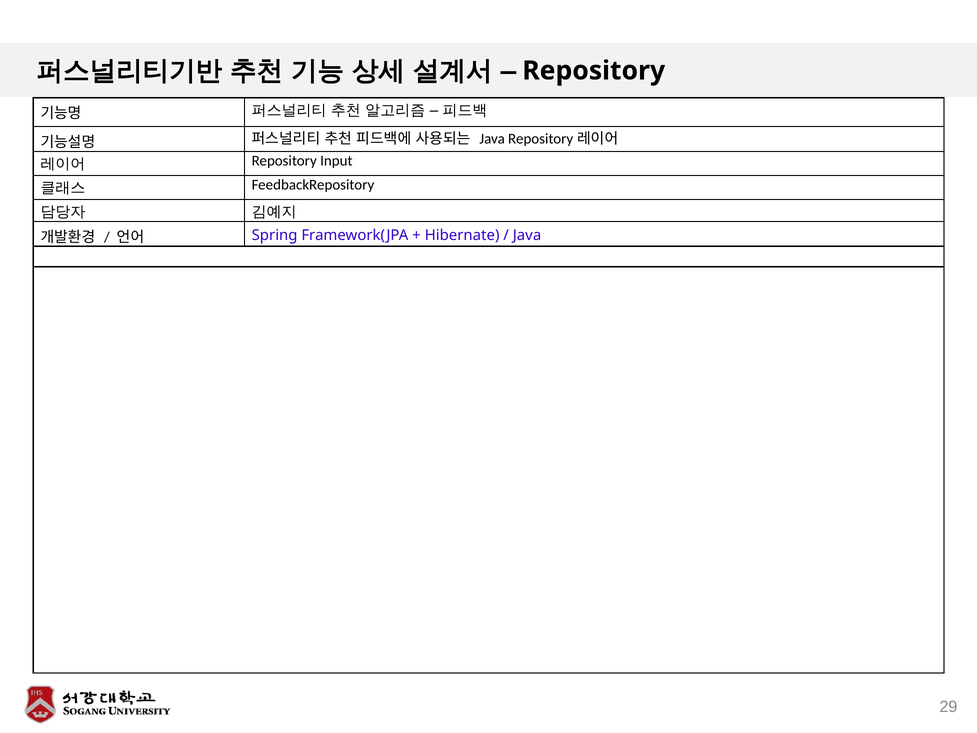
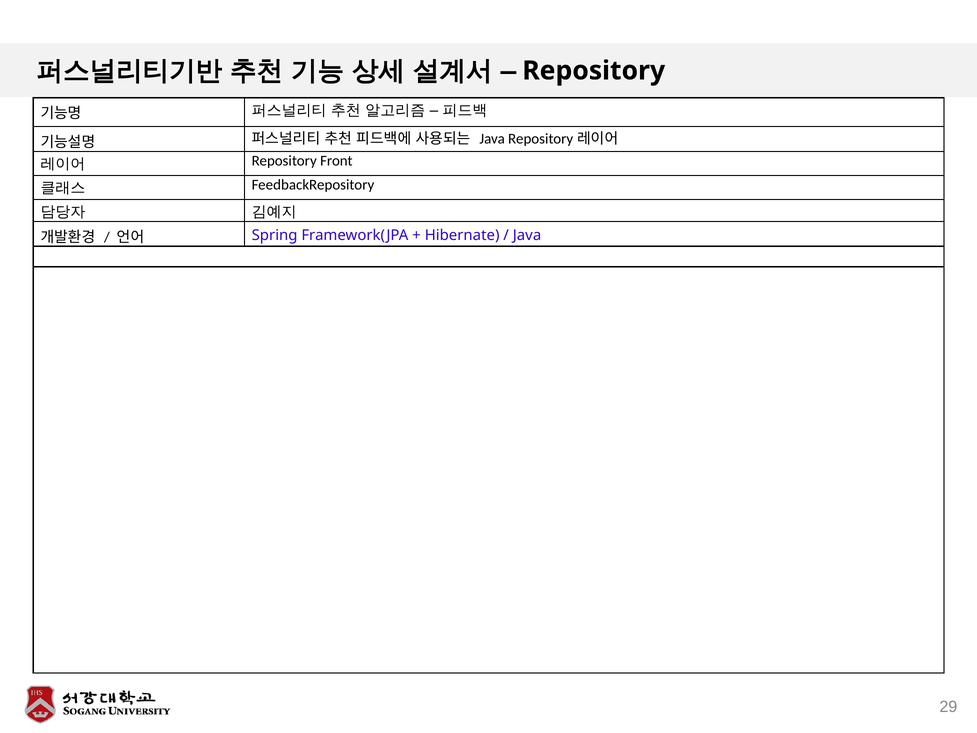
Input: Input -> Front
